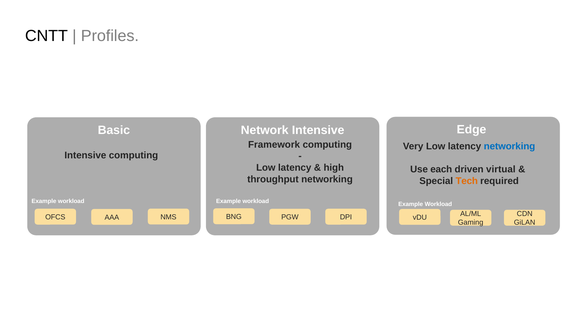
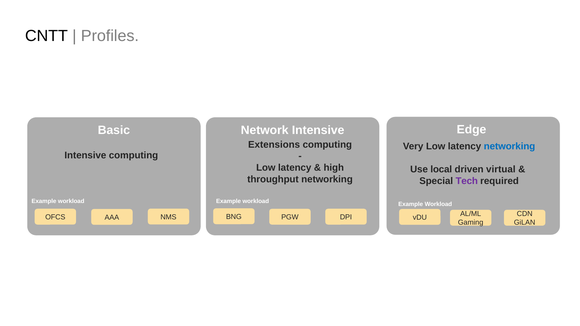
Framework: Framework -> Extensions
each: each -> local
Tech colour: orange -> purple
